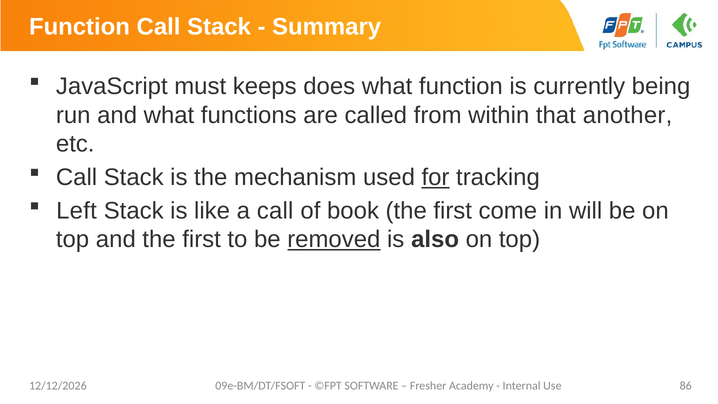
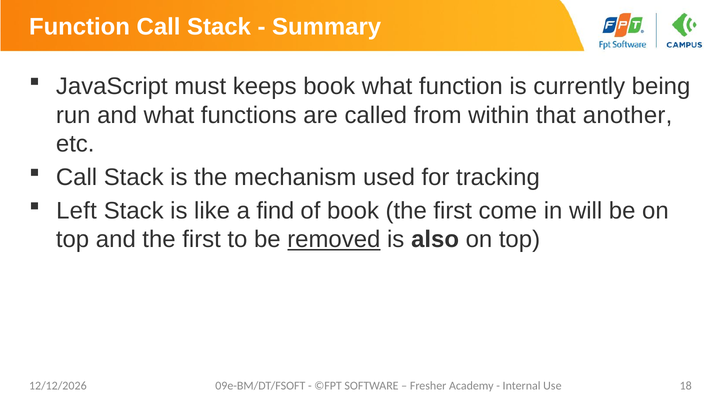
keeps does: does -> book
for underline: present -> none
a call: call -> find
86: 86 -> 18
